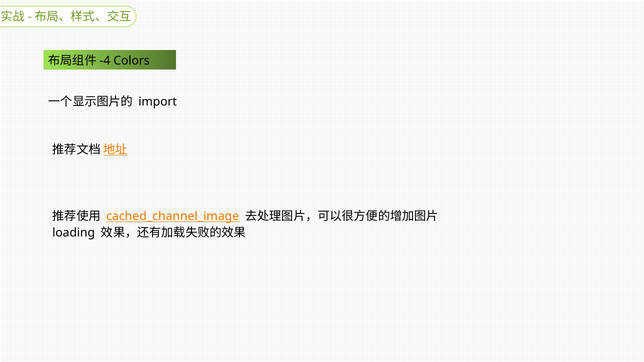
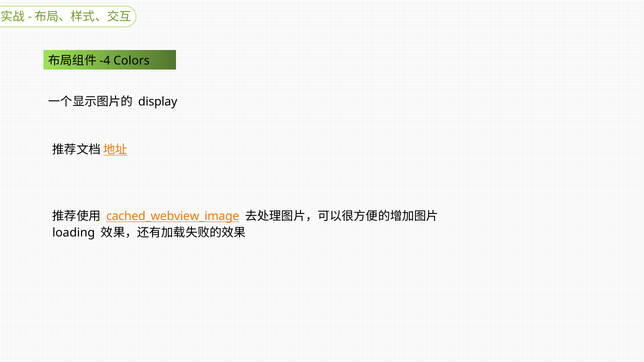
import: import -> display
cached_channel_image: cached_channel_image -> cached_webview_image
